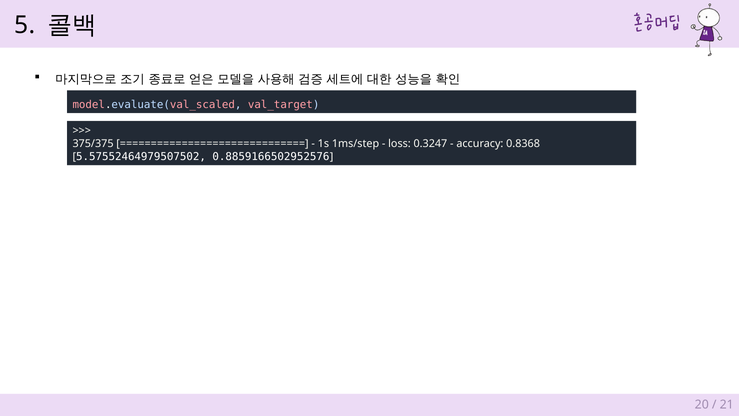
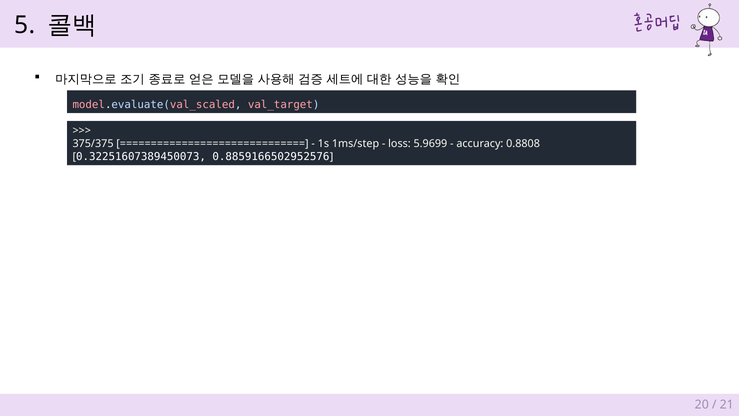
0.3247: 0.3247 -> 5.9699
0.8368: 0.8368 -> 0.8808
5.57552464979507502: 5.57552464979507502 -> 0.32251607389450073
